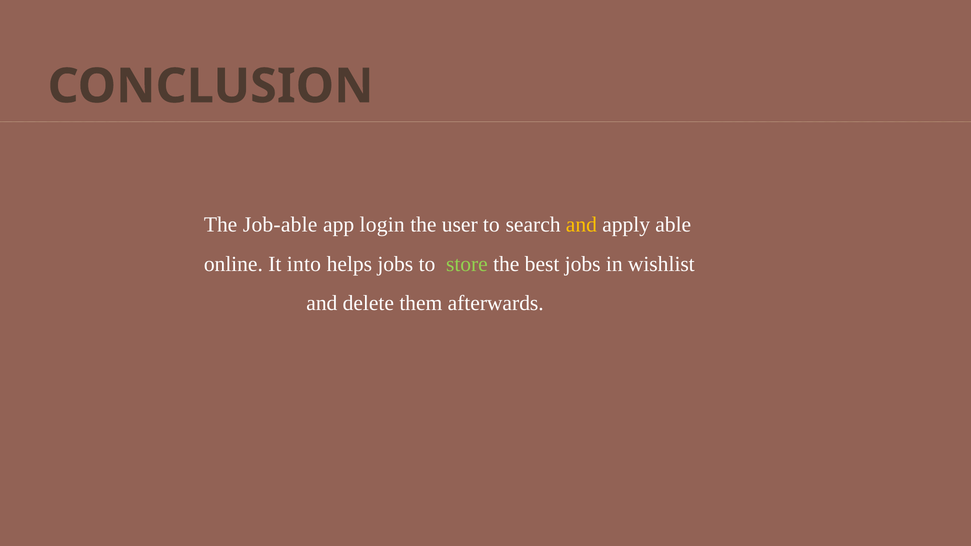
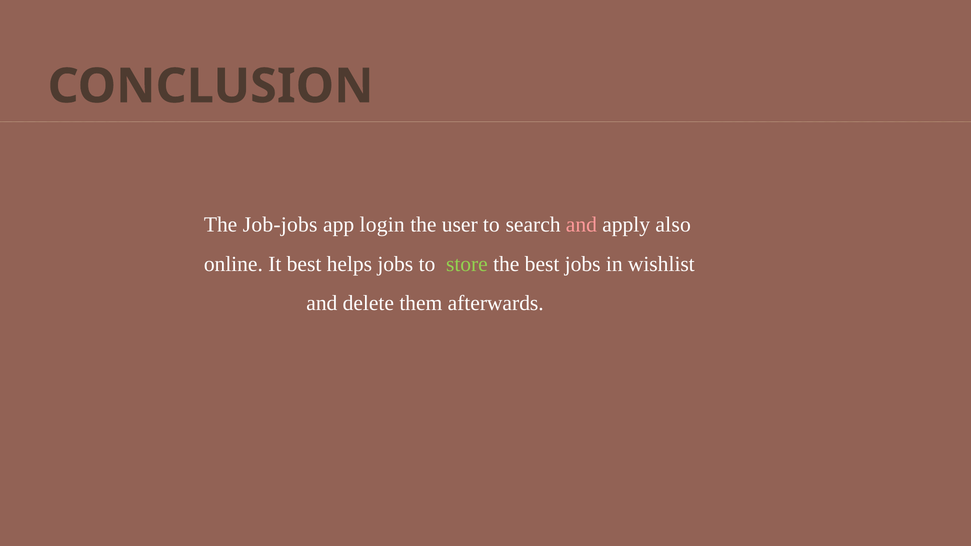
Job-able: Job-able -> Job-jobs
and at (581, 225) colour: yellow -> pink
able: able -> also
It into: into -> best
